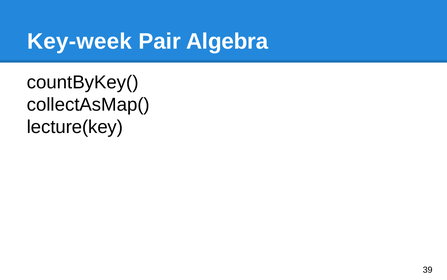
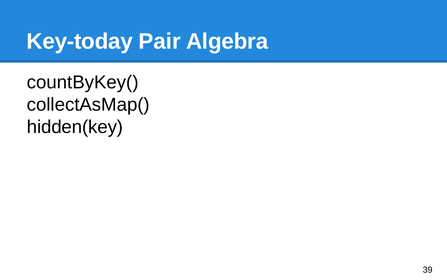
Key-week: Key-week -> Key-today
lecture(key: lecture(key -> hidden(key
